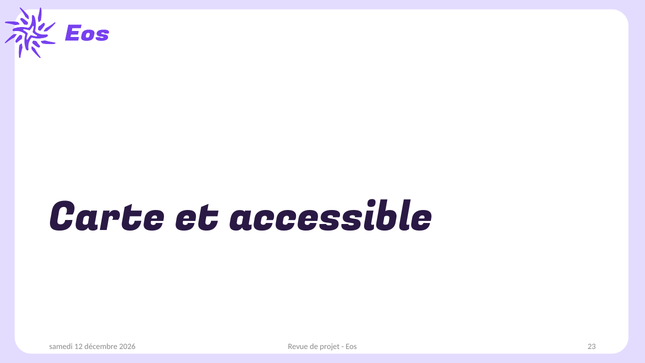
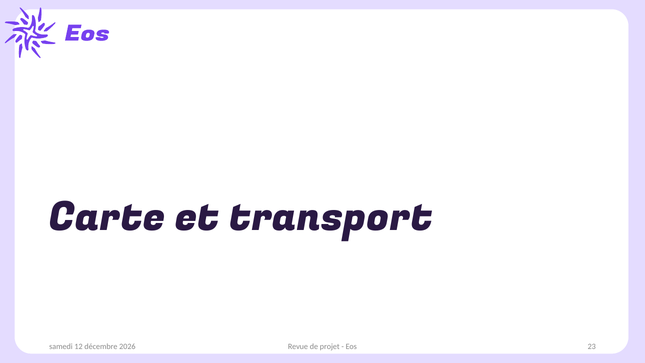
accessible: accessible -> transport
